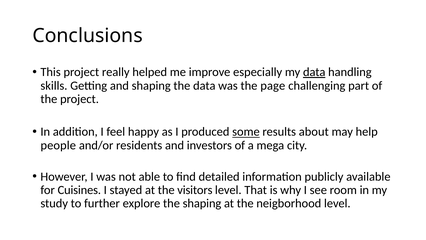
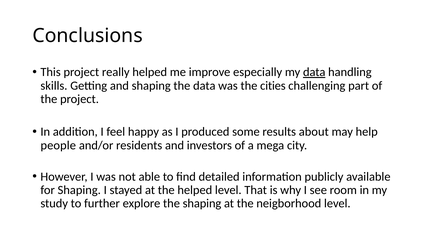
page: page -> cities
some underline: present -> none
for Cuisines: Cuisines -> Shaping
the visitors: visitors -> helped
